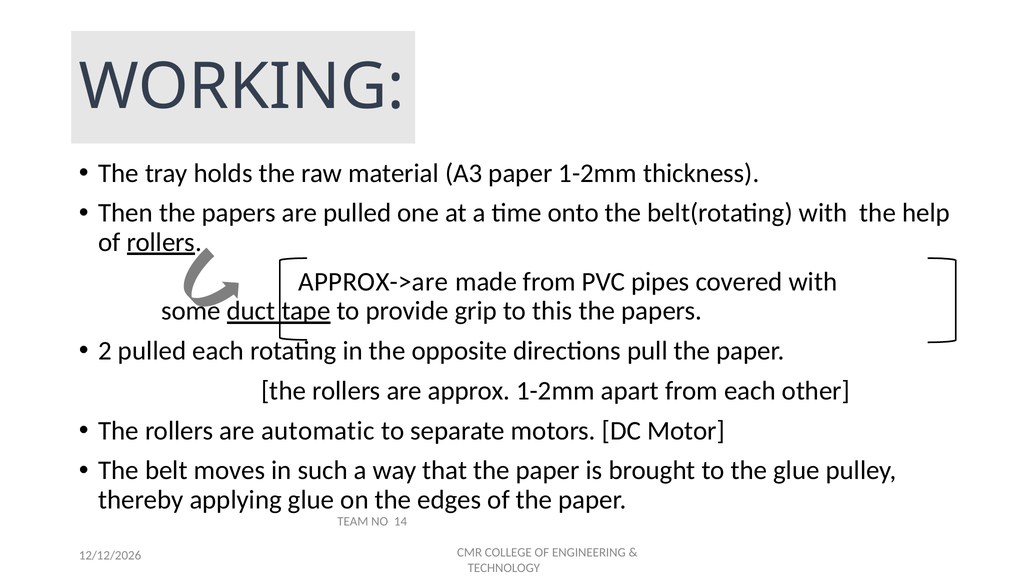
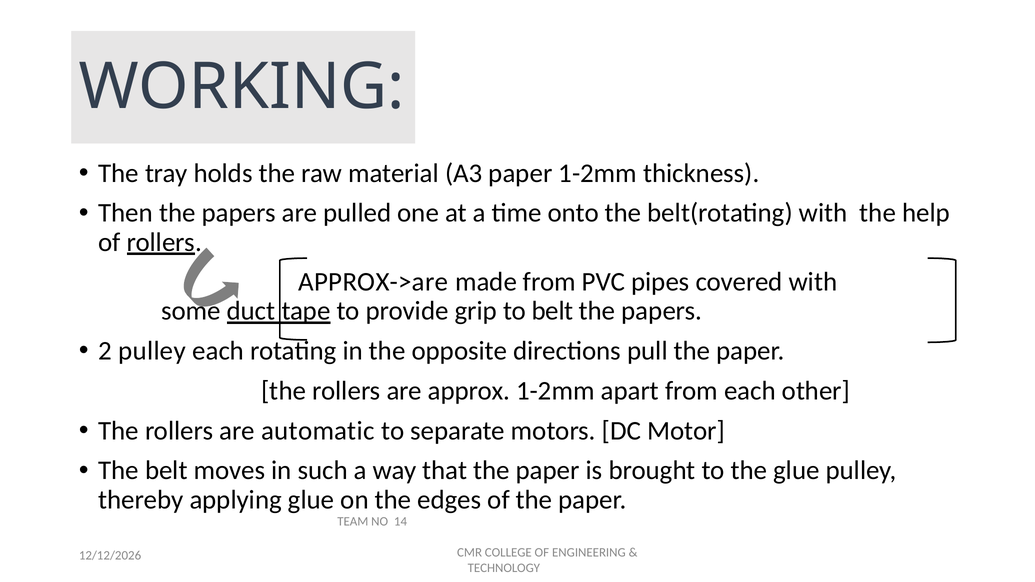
to this: this -> belt
2 pulled: pulled -> pulley
